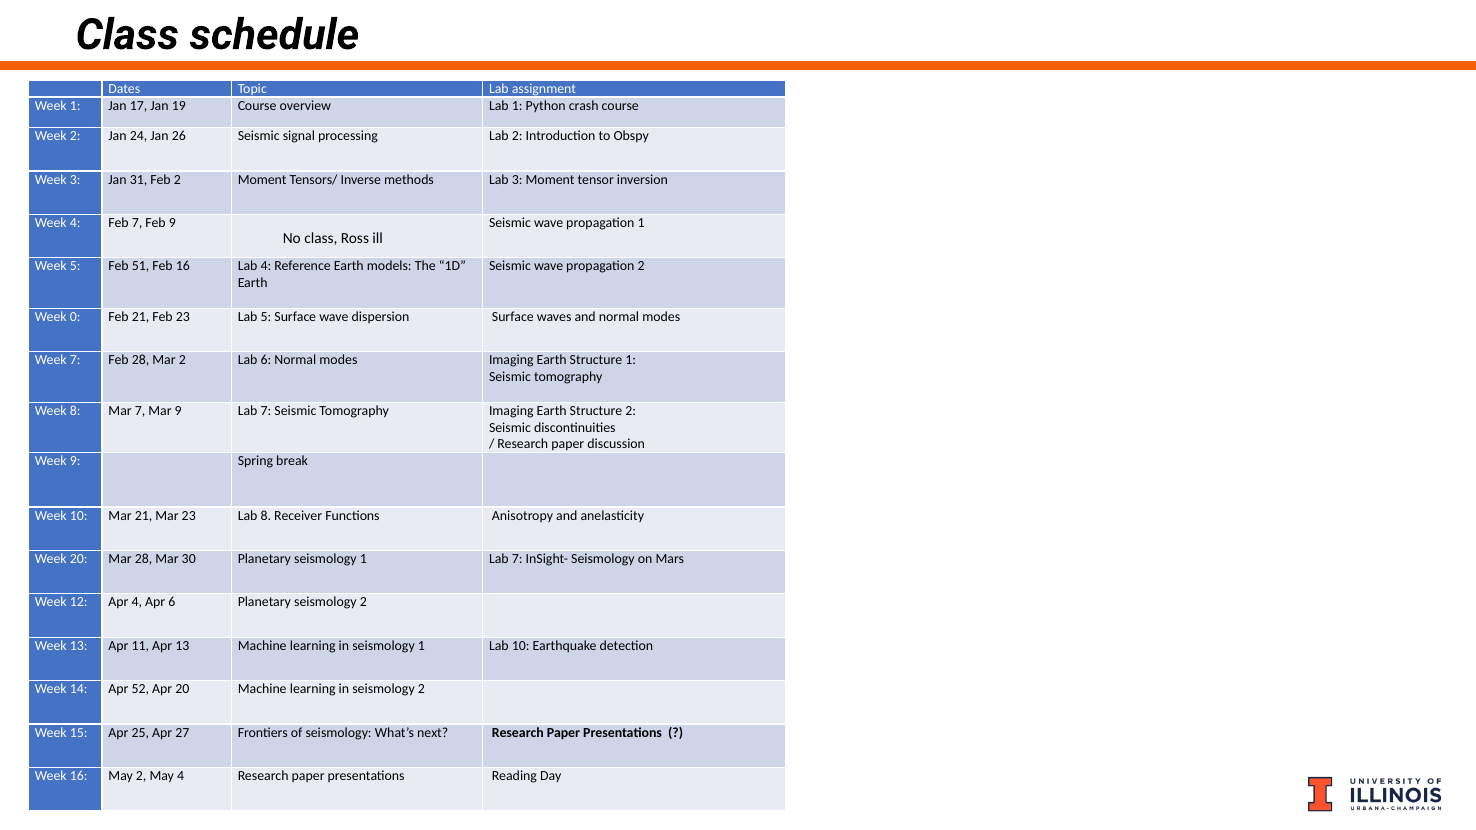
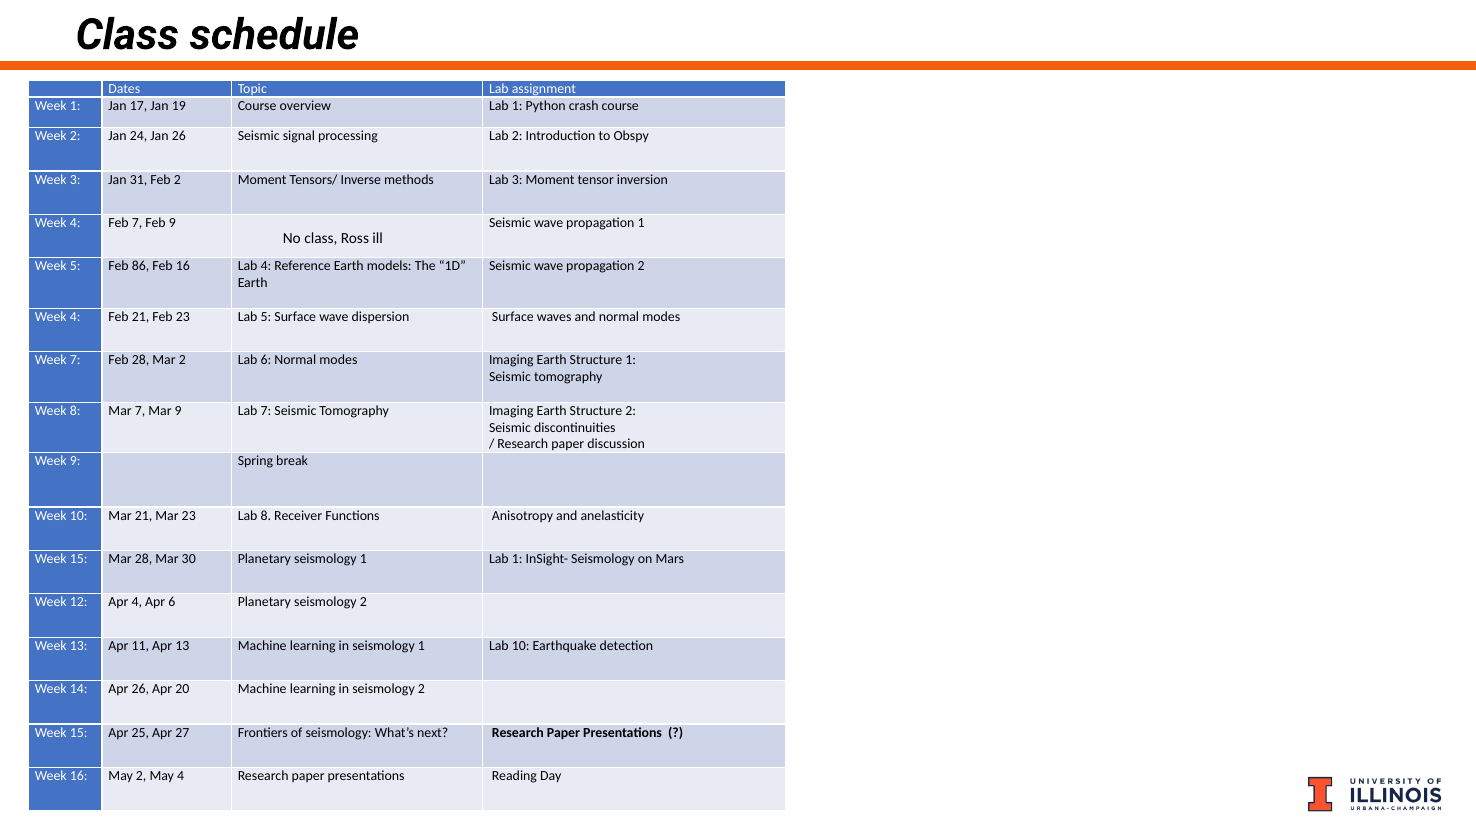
51: 51 -> 86
0 at (75, 317): 0 -> 4
20 at (79, 559): 20 -> 15
1 Lab 7: 7 -> 1
Apr 52: 52 -> 26
